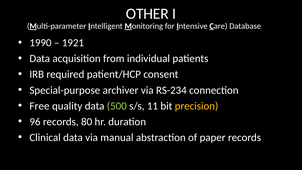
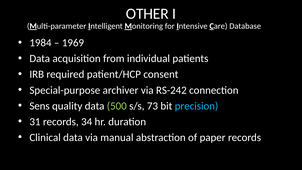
1990: 1990 -> 1984
1921: 1921 -> 1969
RS-234: RS-234 -> RS-242
Free: Free -> Sens
11: 11 -> 73
precision colour: yellow -> light blue
96: 96 -> 31
80: 80 -> 34
